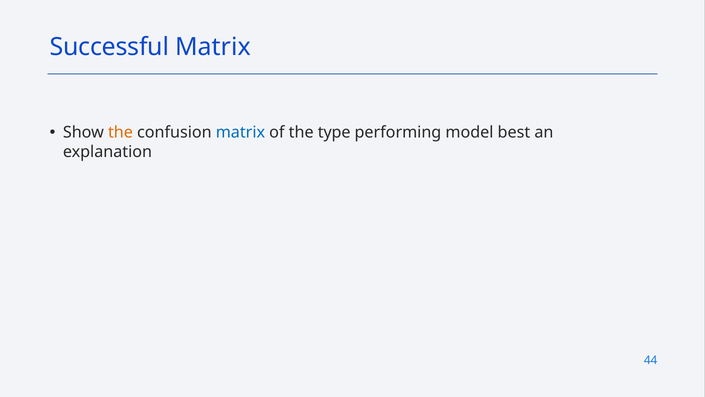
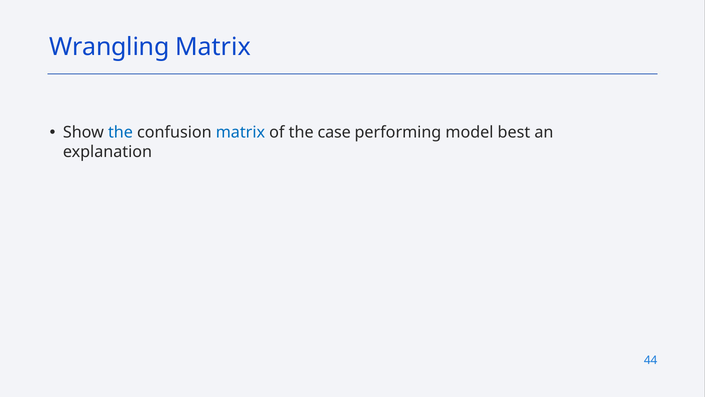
Successful: Successful -> Wrangling
the at (121, 132) colour: orange -> blue
type: type -> case
